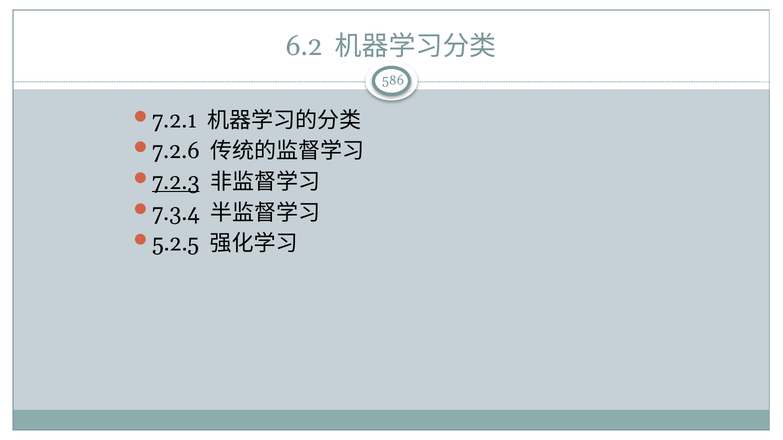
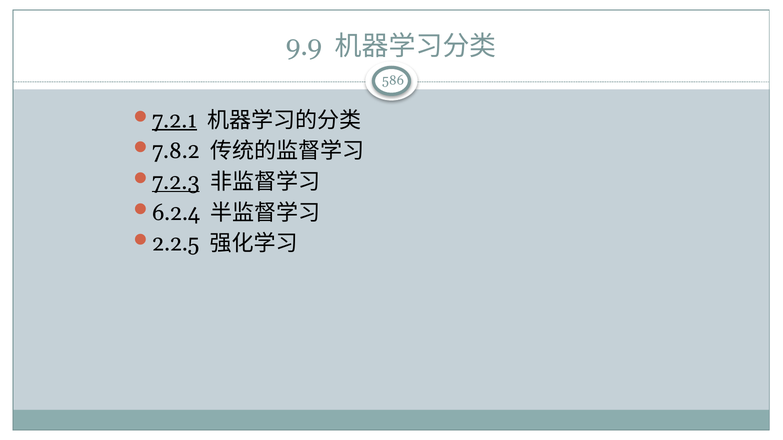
6.2: 6.2 -> 9.9
7.2.1 underline: none -> present
7.2.6: 7.2.6 -> 7.8.2
7.3.4: 7.3.4 -> 6.2.4
5.2.5: 5.2.5 -> 2.2.5
